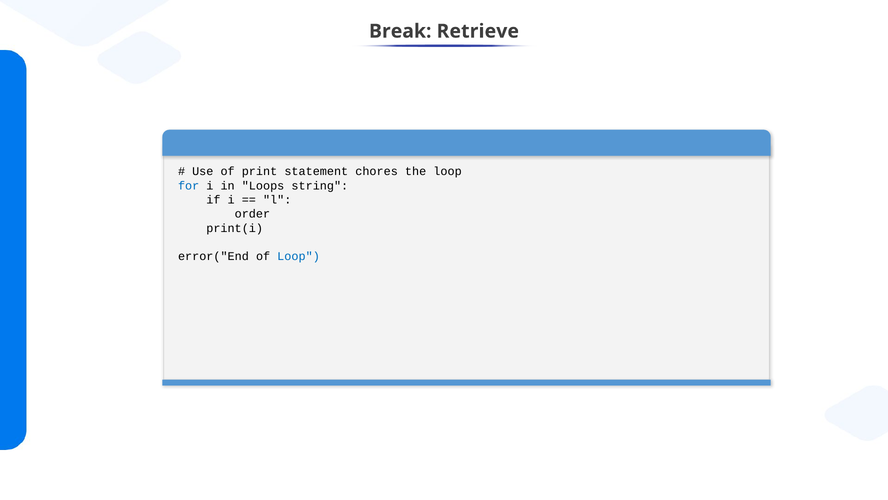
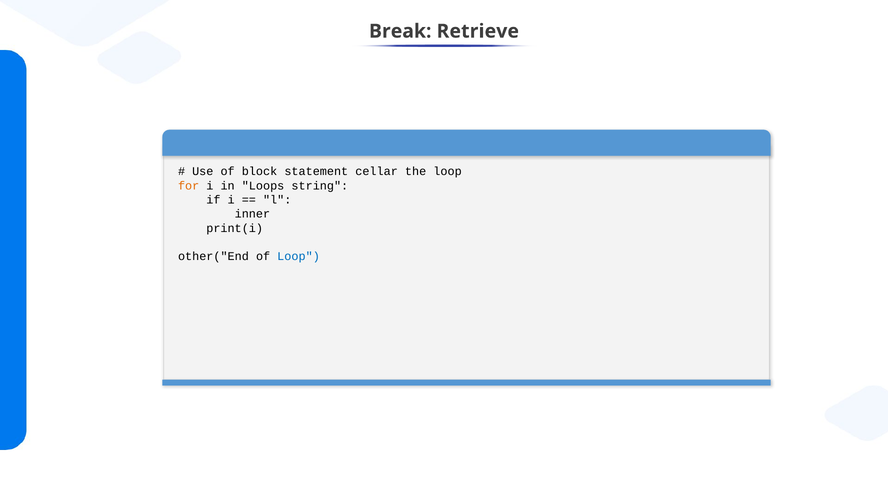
print: print -> block
chores: chores -> cellar
for colour: blue -> orange
order: order -> inner
error("End: error("End -> other("End
